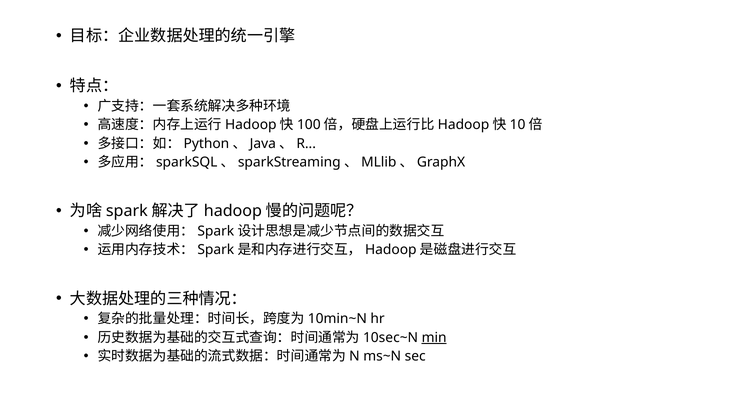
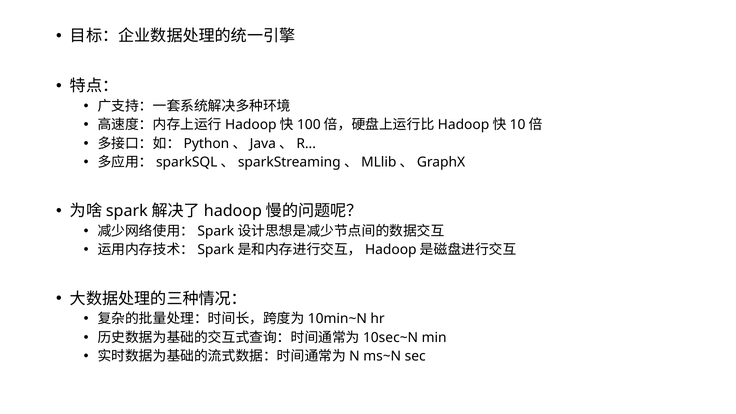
min underline: present -> none
